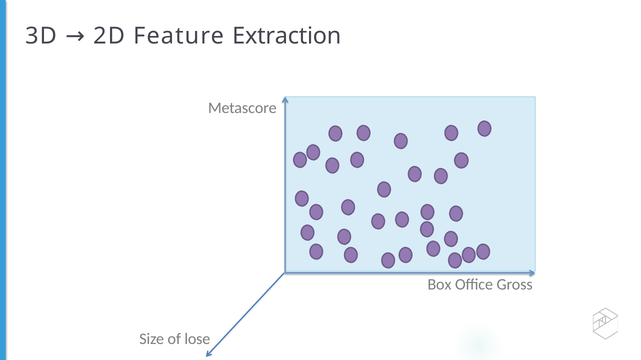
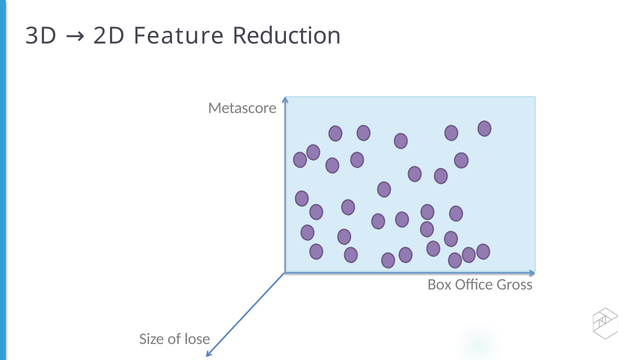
Extraction: Extraction -> Reduction
